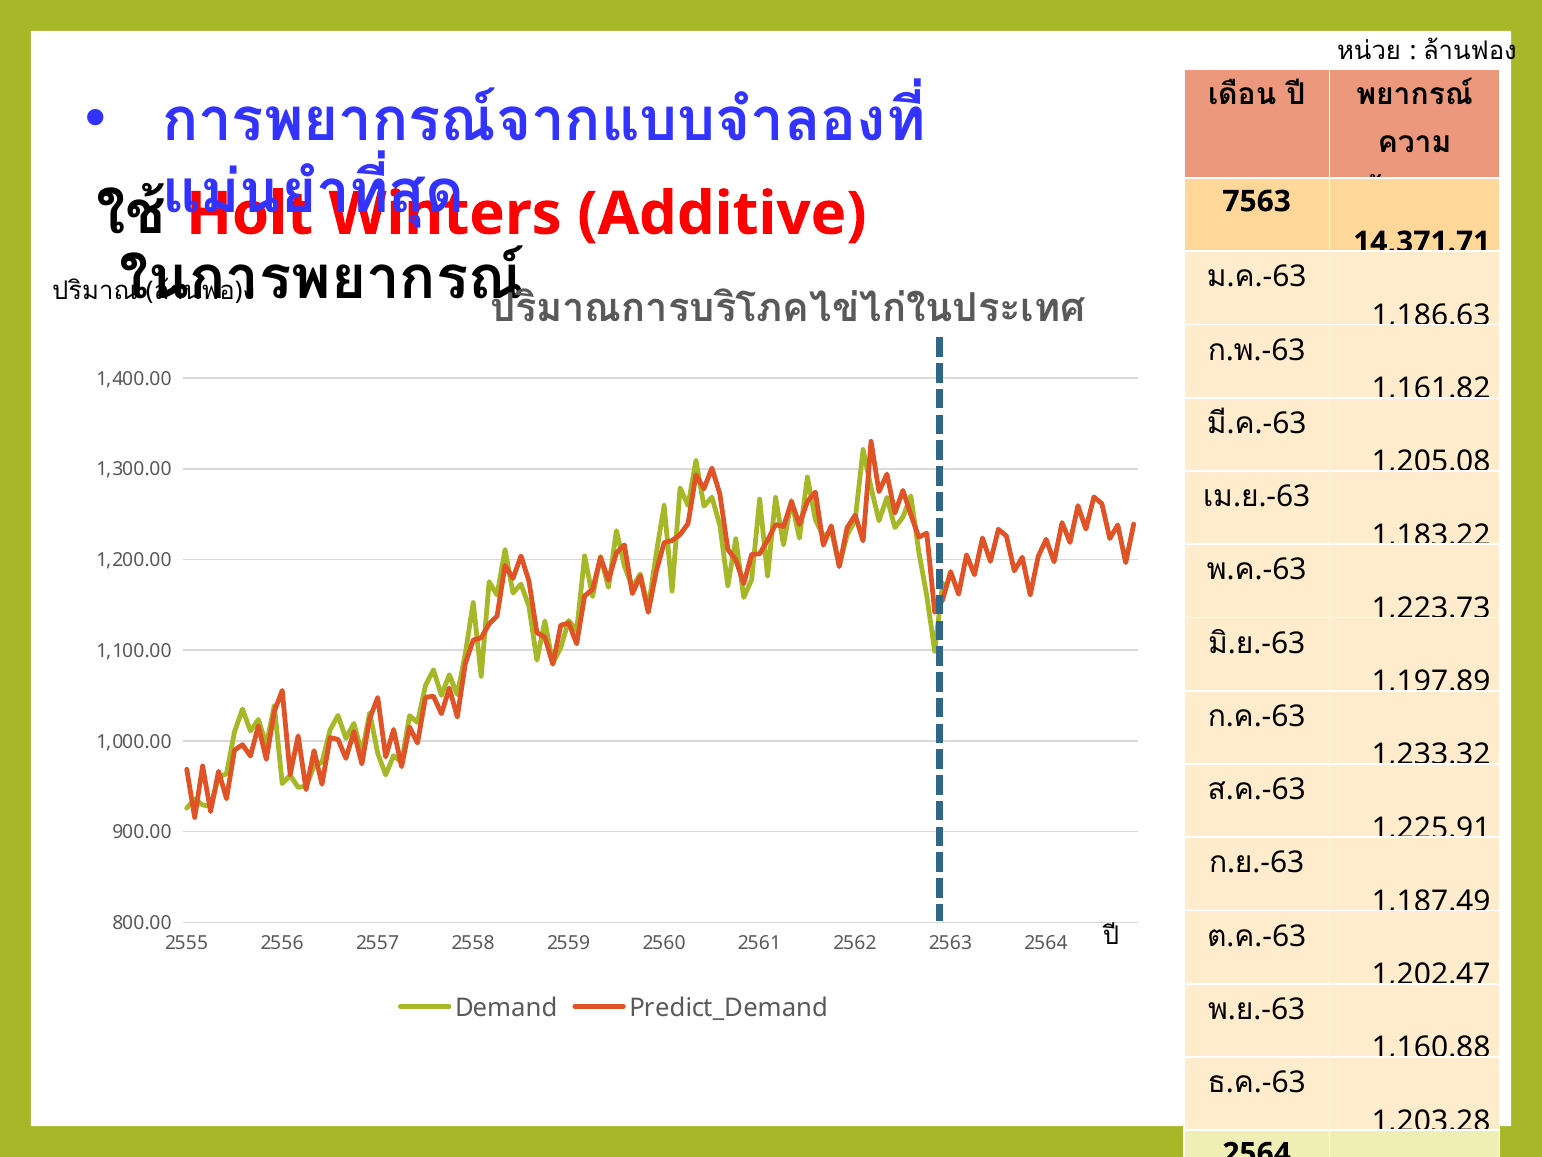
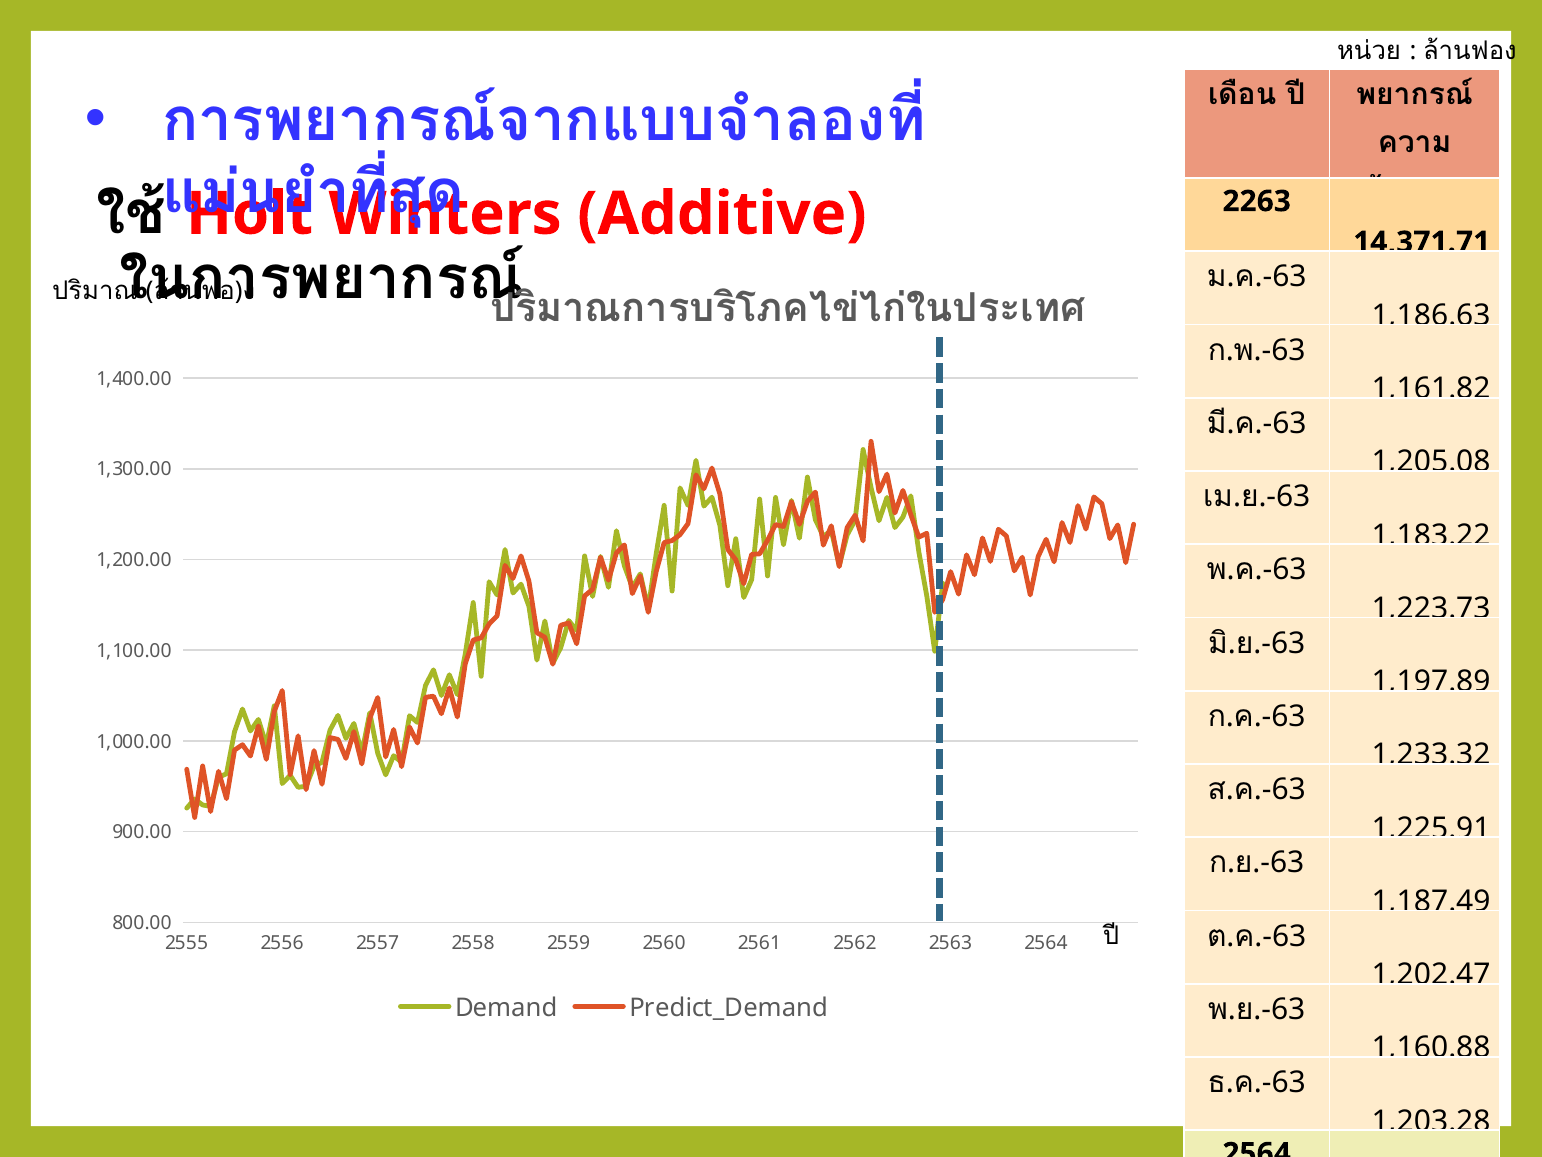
7563: 7563 -> 2263
